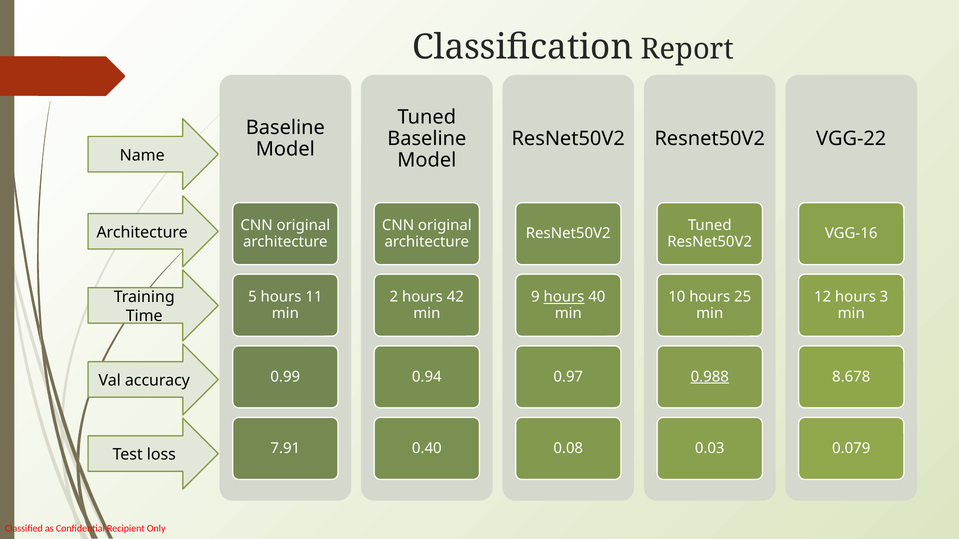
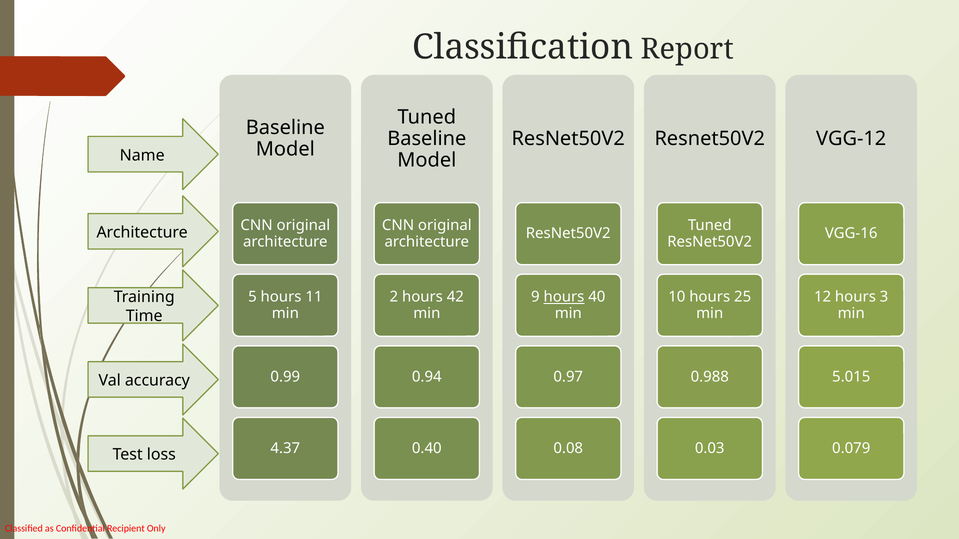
VGG-22: VGG-22 -> VGG-12
0.988 underline: present -> none
8.678: 8.678 -> 5.015
7.91: 7.91 -> 4.37
